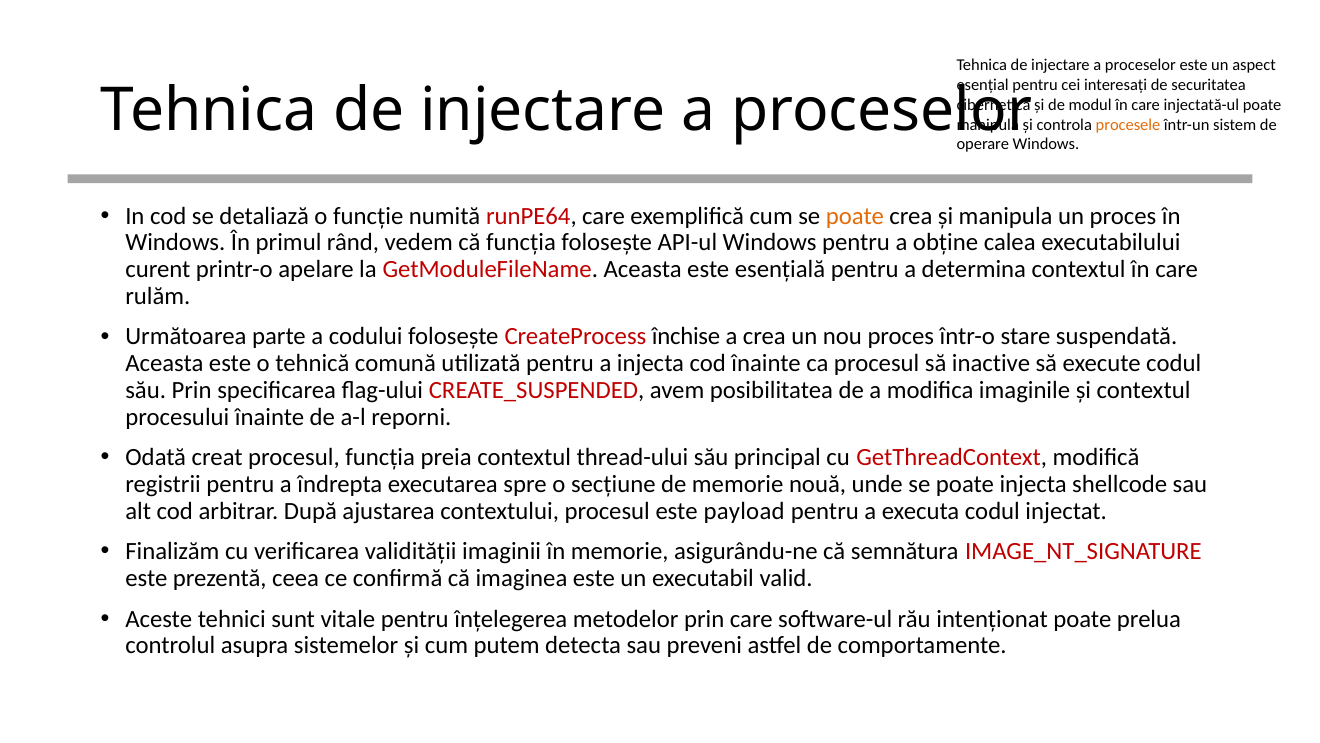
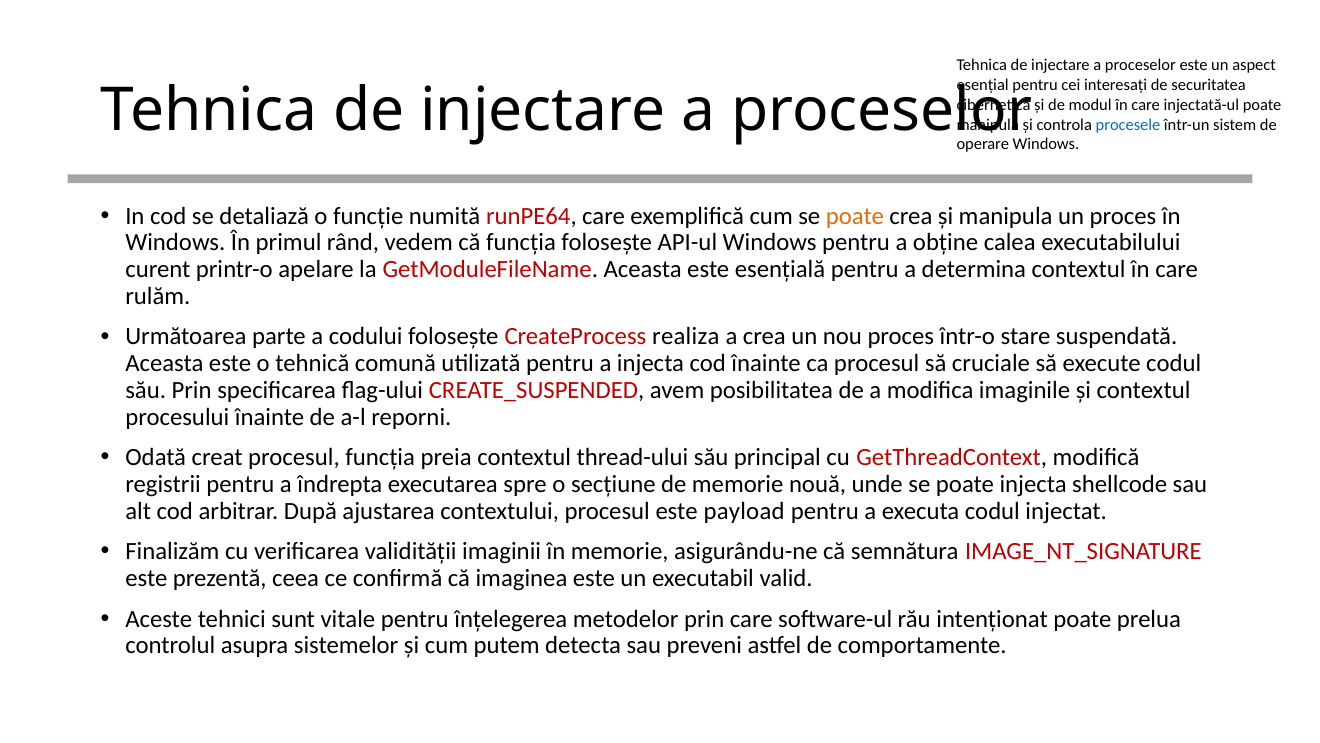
procesele colour: orange -> blue
închise: închise -> realiza
inactive: inactive -> cruciale
